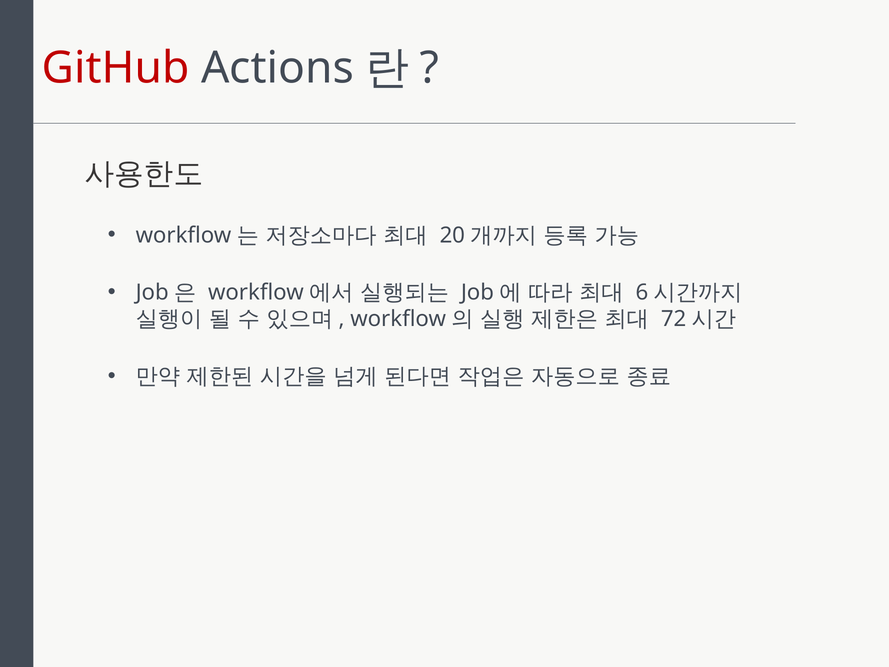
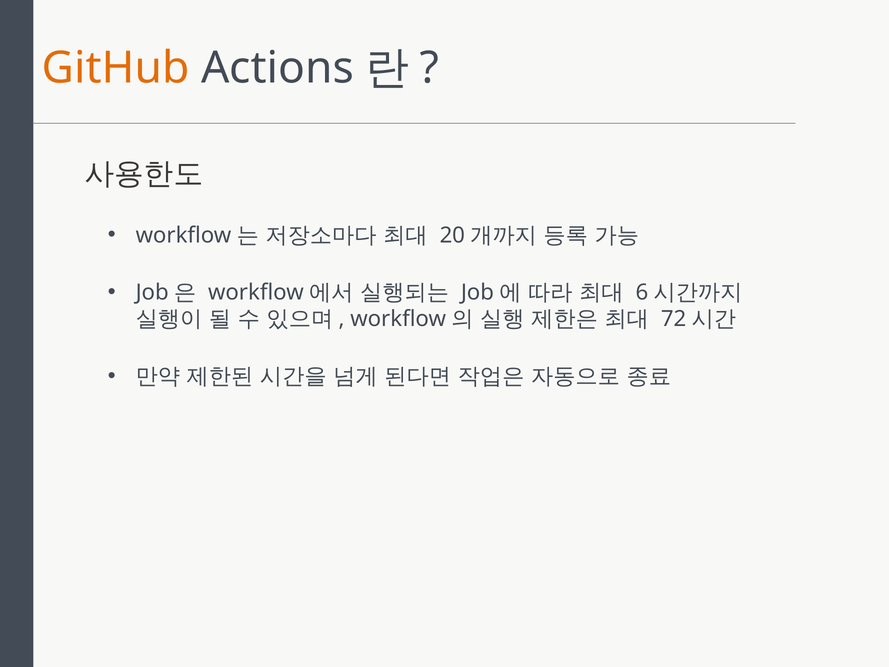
GitHub colour: red -> orange
